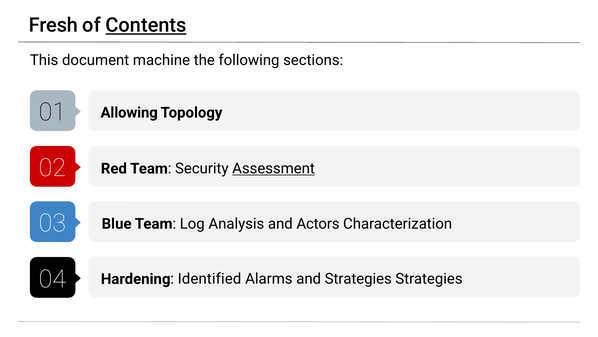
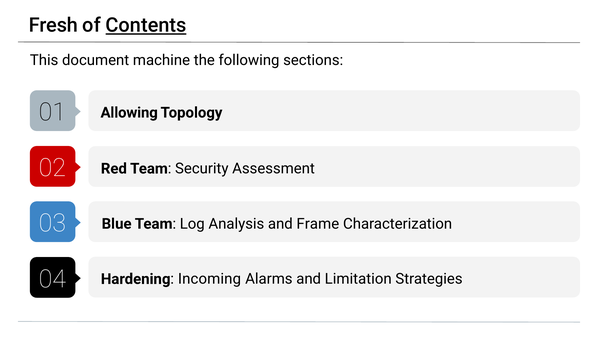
Assessment underline: present -> none
Actors: Actors -> Frame
Identified: Identified -> Incoming
and Strategies: Strategies -> Limitation
